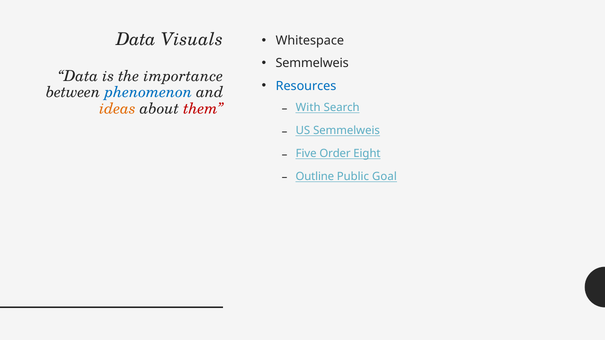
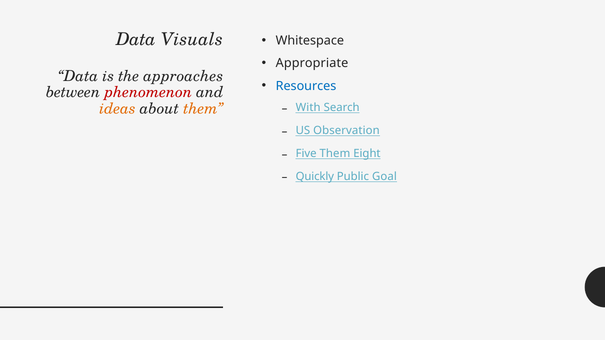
Semmelweis at (312, 63): Semmelweis -> Appropriate
importance: importance -> approaches
phenomenon colour: blue -> red
them at (203, 109) colour: red -> orange
US Semmelweis: Semmelweis -> Observation
Five Order: Order -> Them
Outline: Outline -> Quickly
